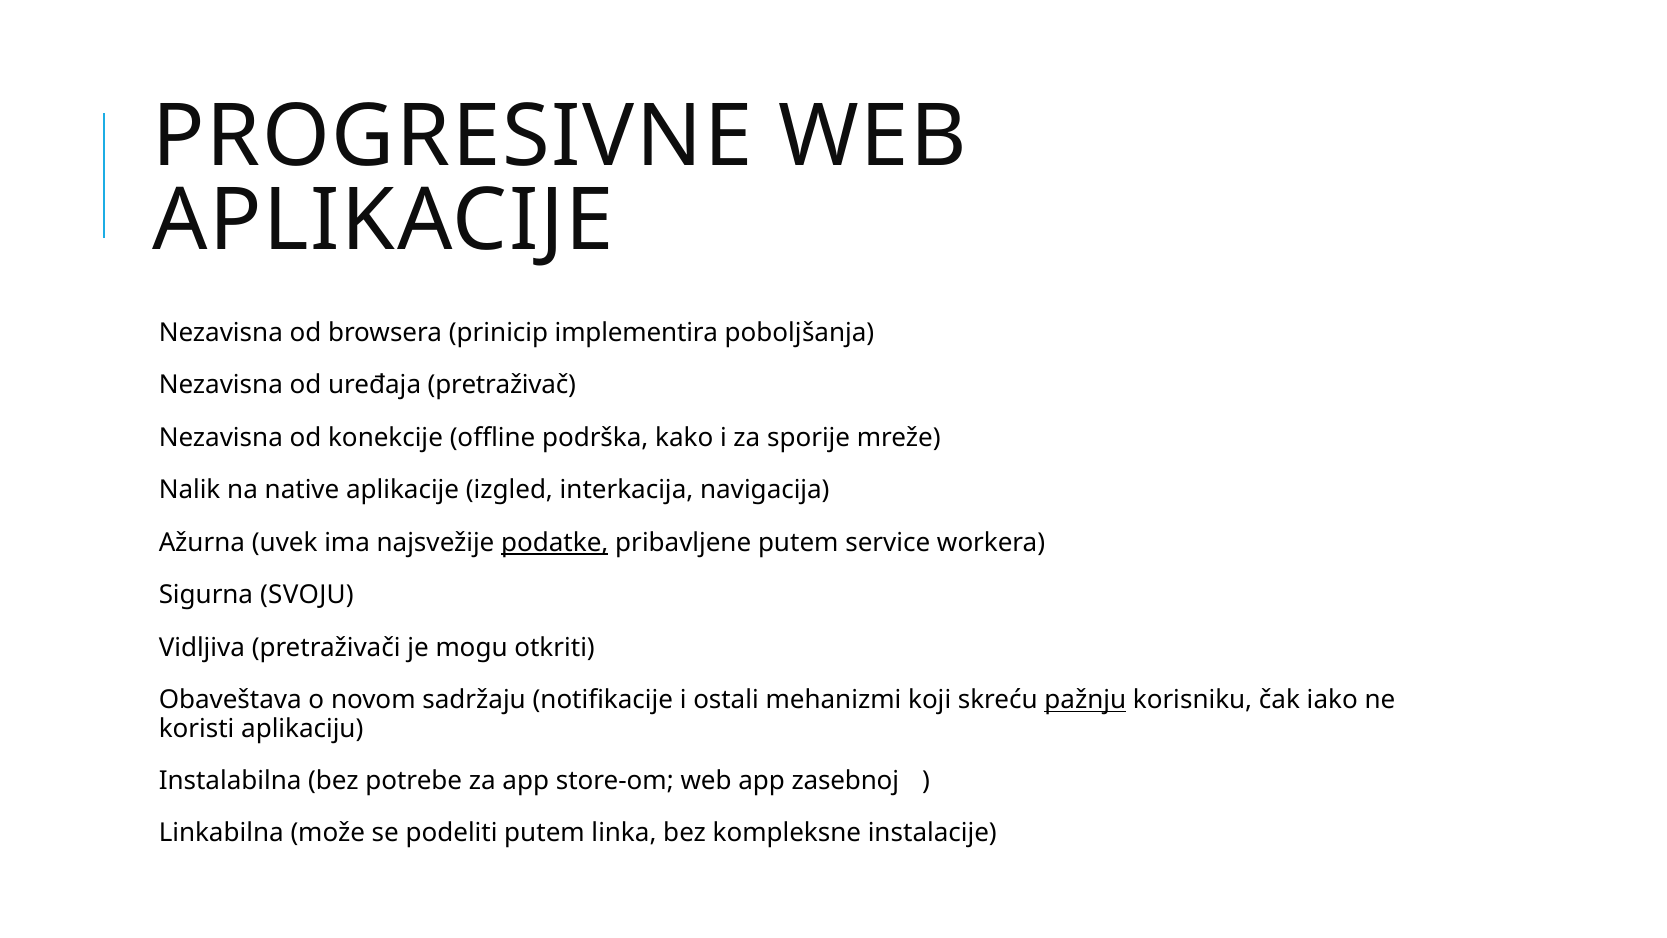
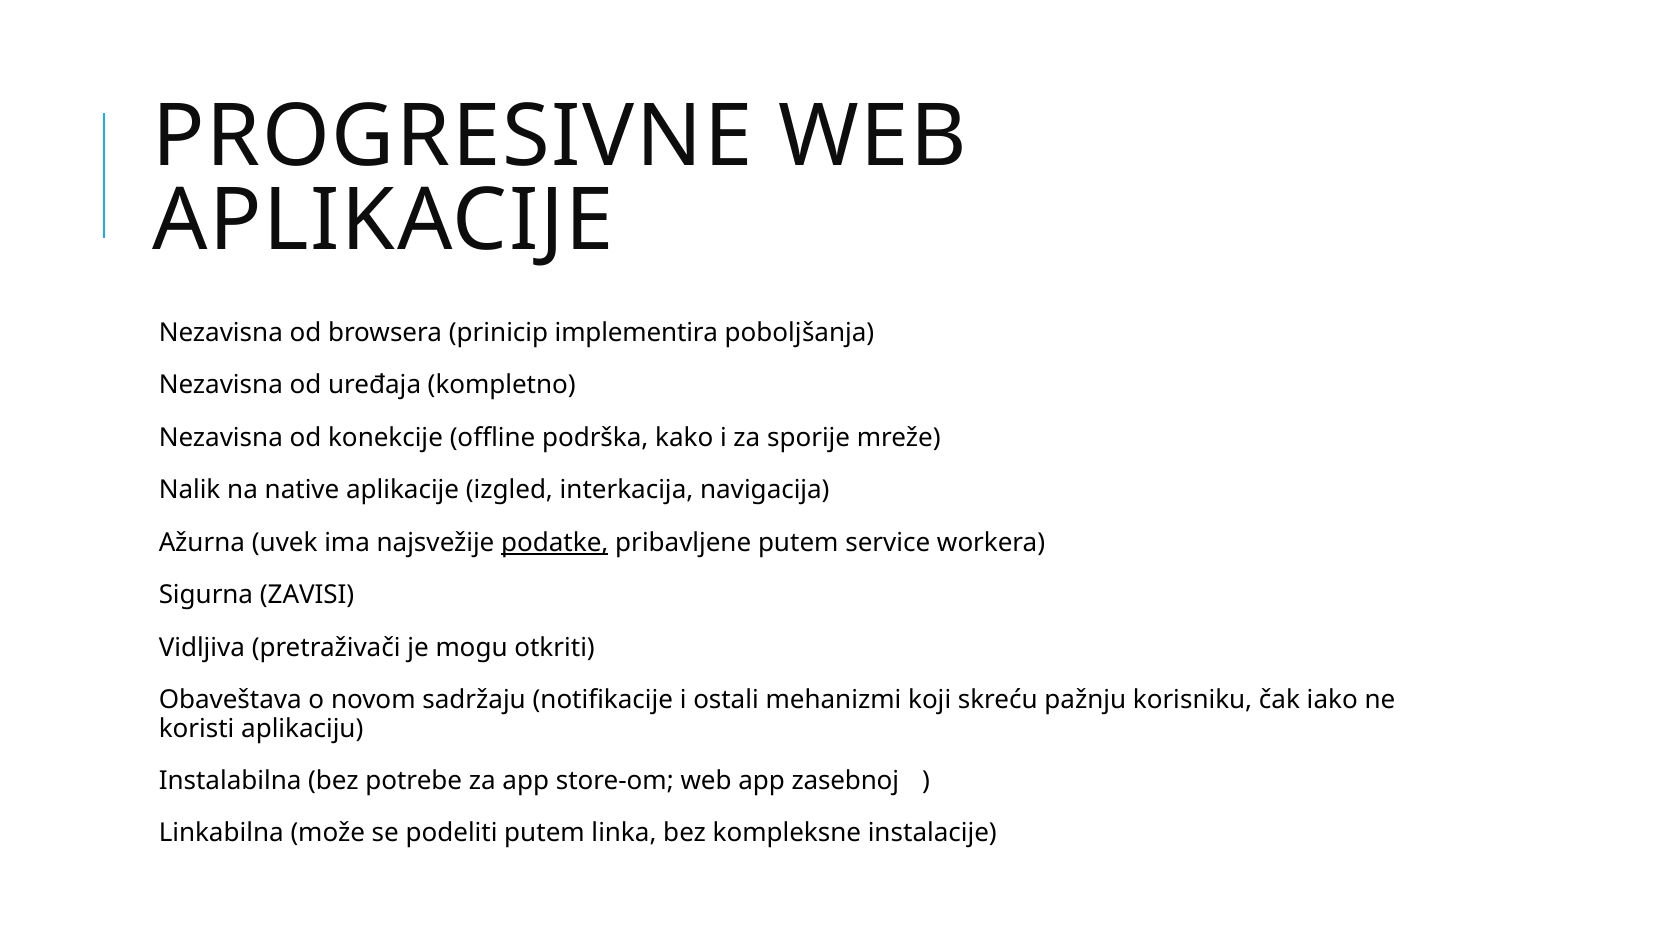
pretraživač: pretraživač -> kompletno
SVOJU: SVOJU -> ZAVISI
pažnju underline: present -> none
